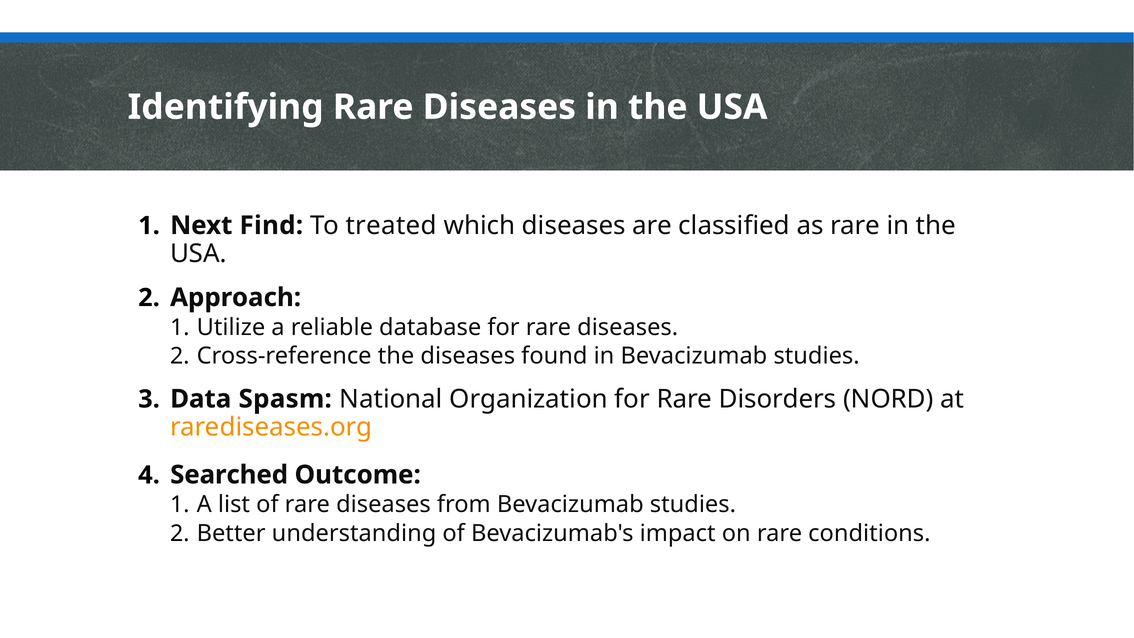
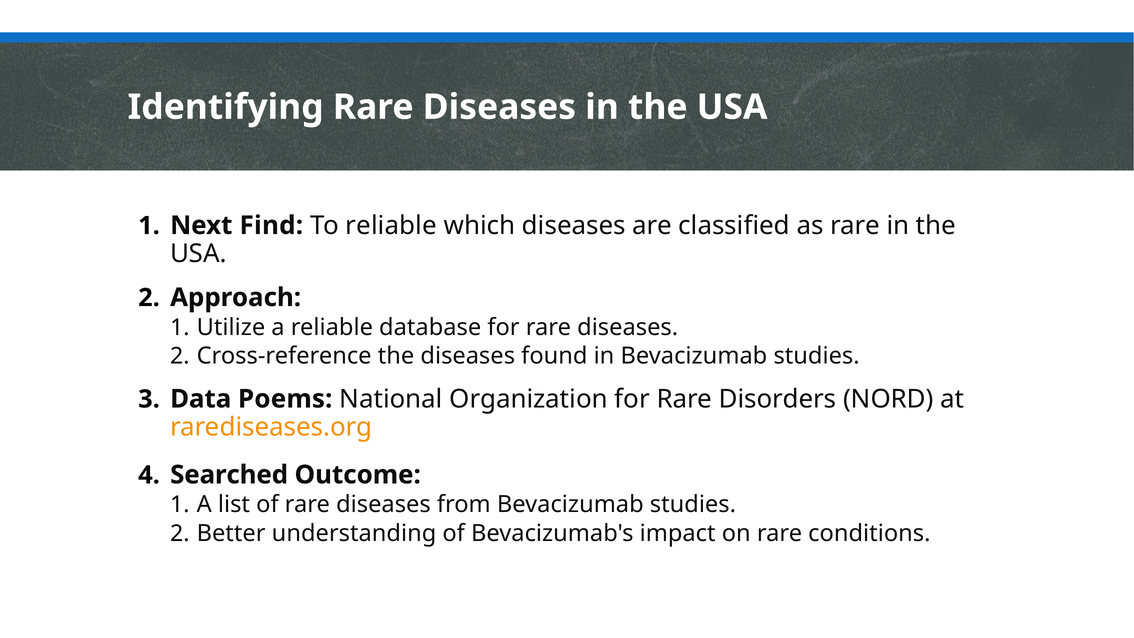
To treated: treated -> reliable
Spasm: Spasm -> Poems
